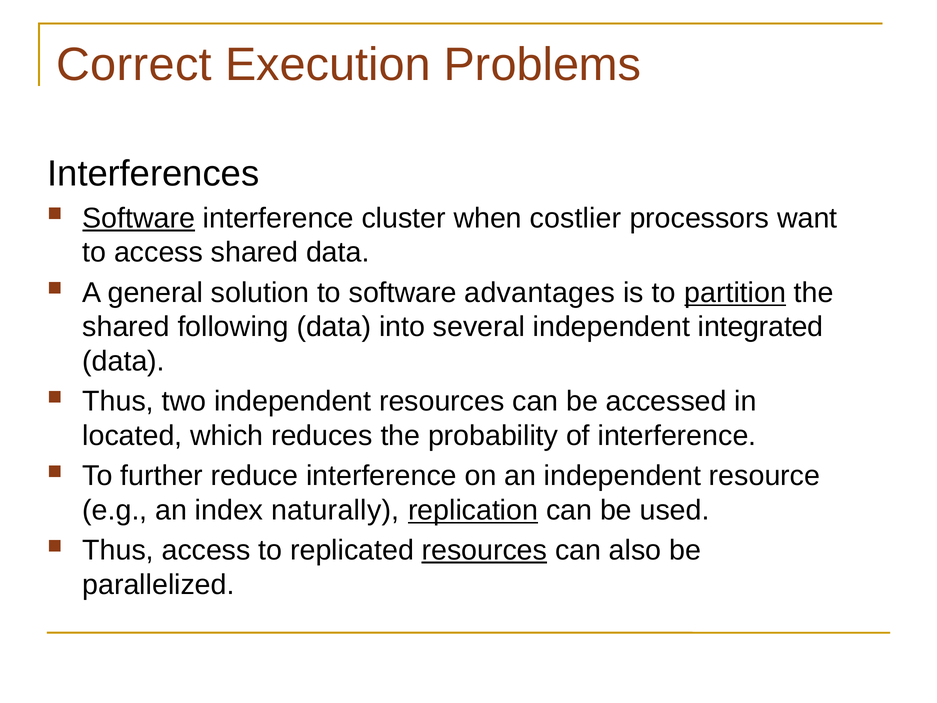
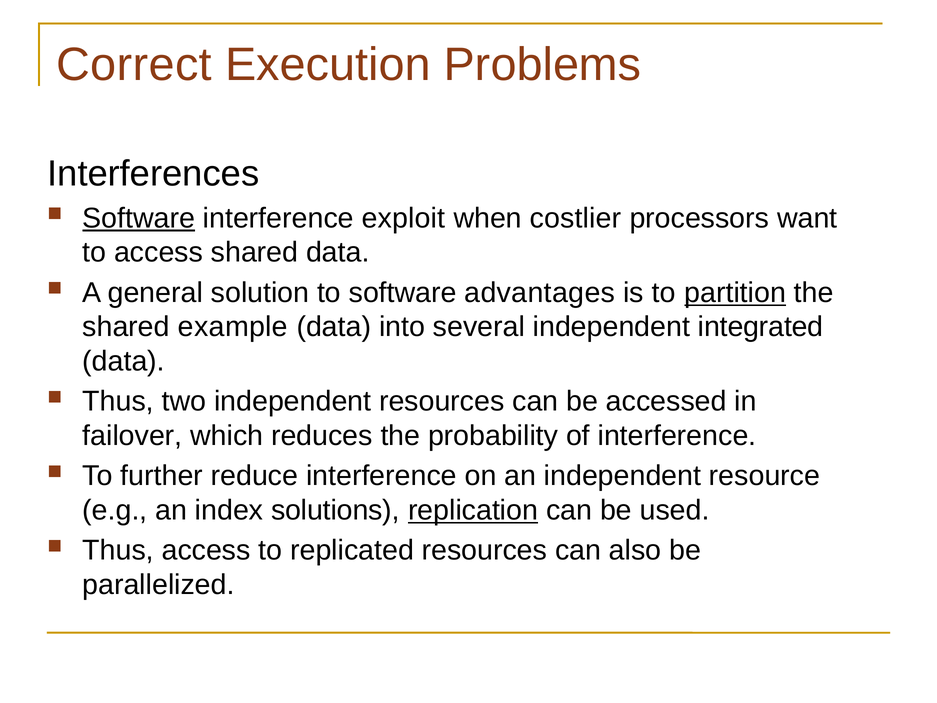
cluster: cluster -> exploit
following: following -> example
located: located -> failover
naturally: naturally -> solutions
resources at (484, 550) underline: present -> none
